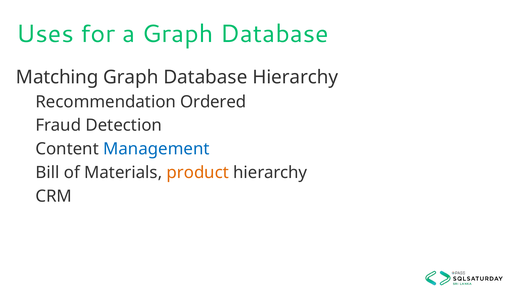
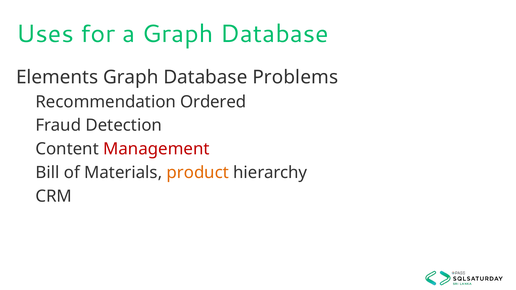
Matching: Matching -> Elements
Database Hierarchy: Hierarchy -> Problems
Management colour: blue -> red
